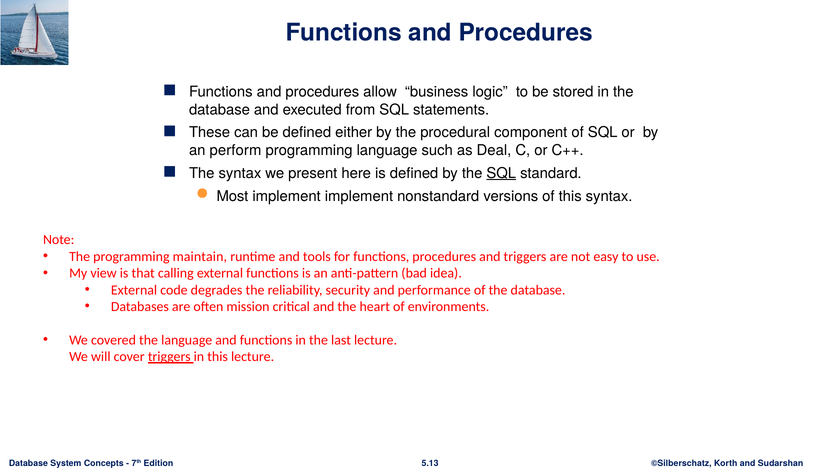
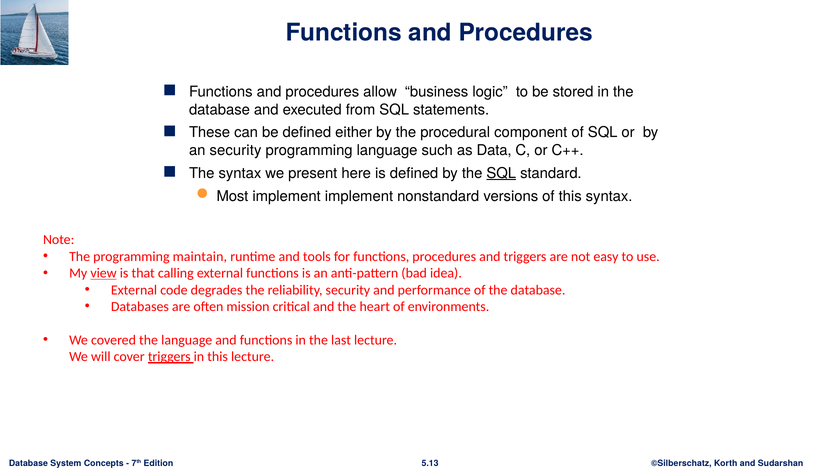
an perform: perform -> security
Deal: Deal -> Data
view underline: none -> present
